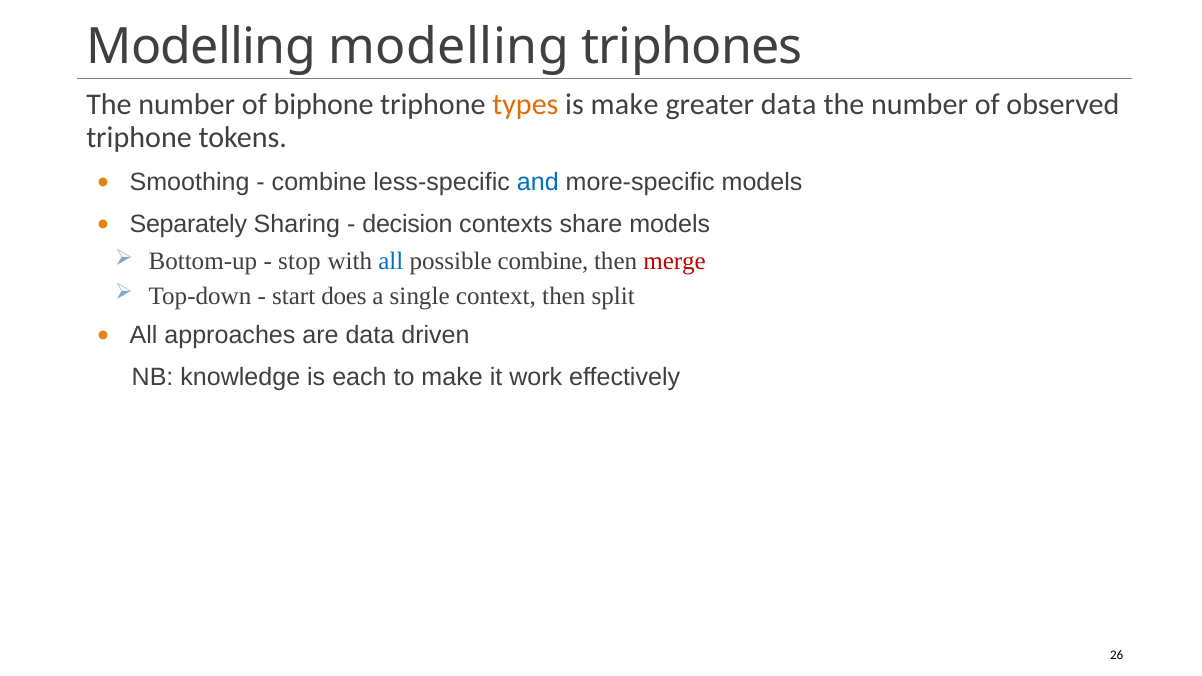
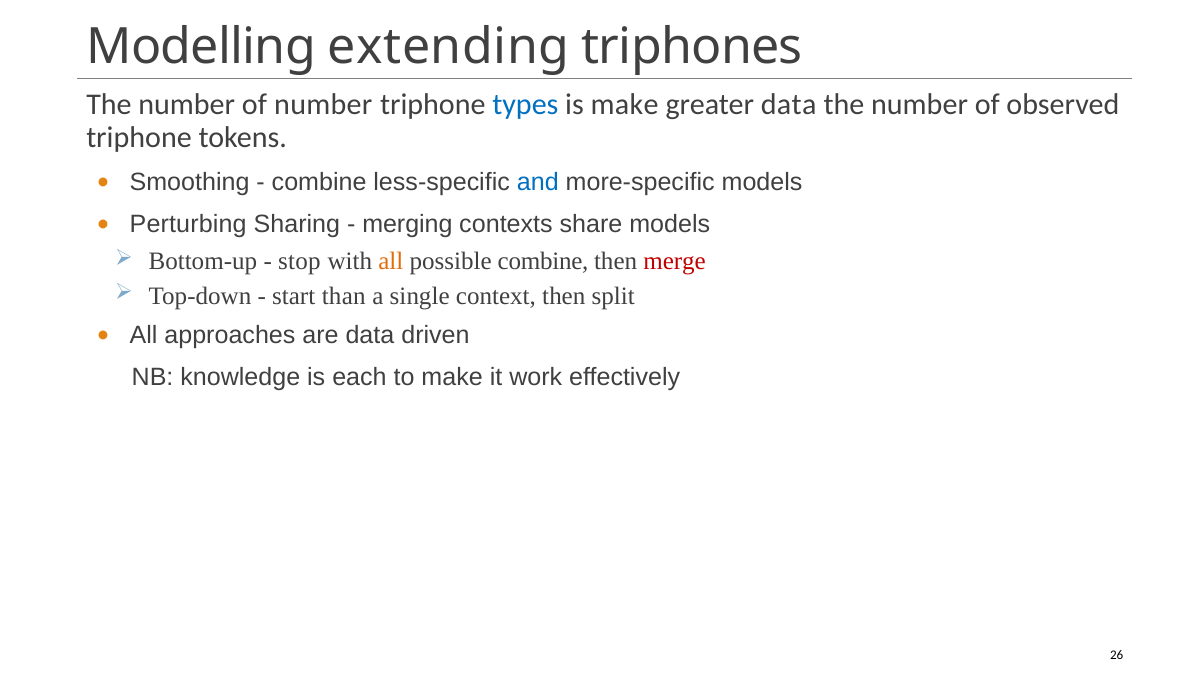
Modelling modelling: modelling -> extending
of biphone: biphone -> number
types colour: orange -> blue
Separately: Separately -> Perturbing
decision: decision -> merging
all at (391, 262) colour: blue -> orange
does: does -> than
